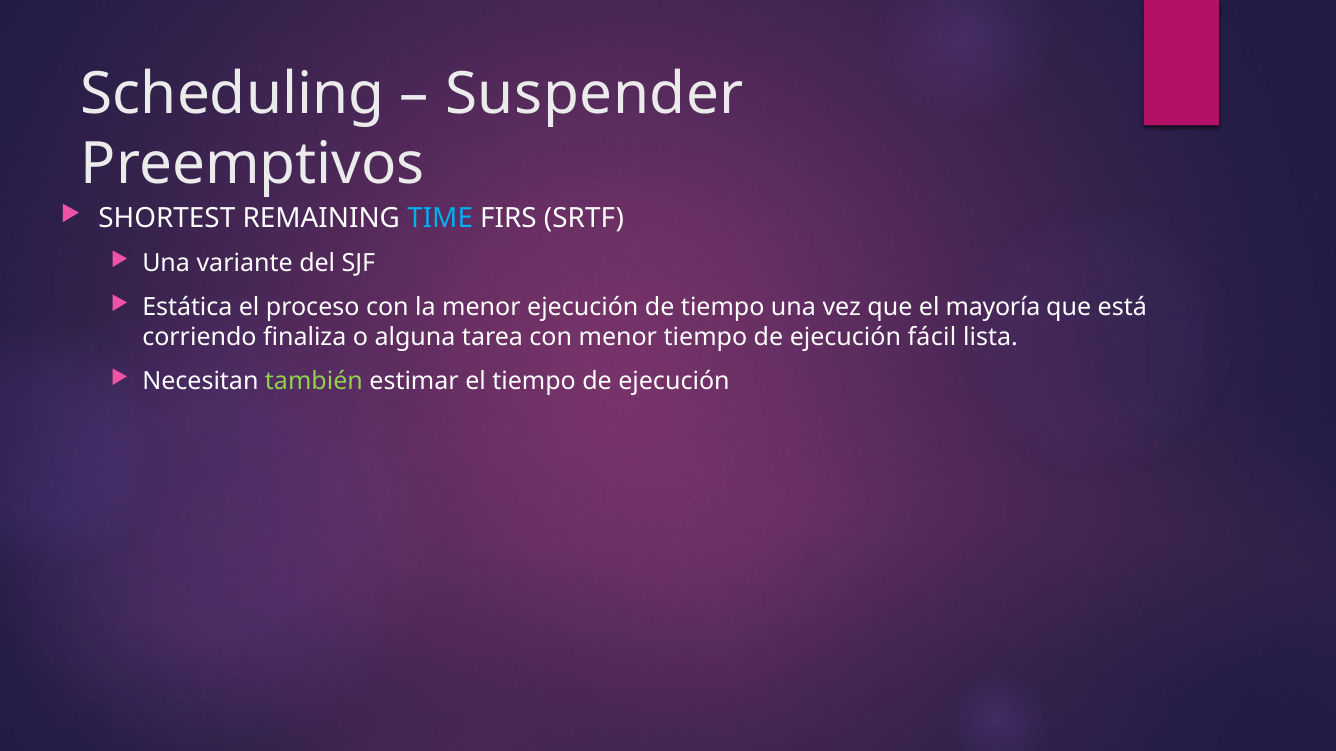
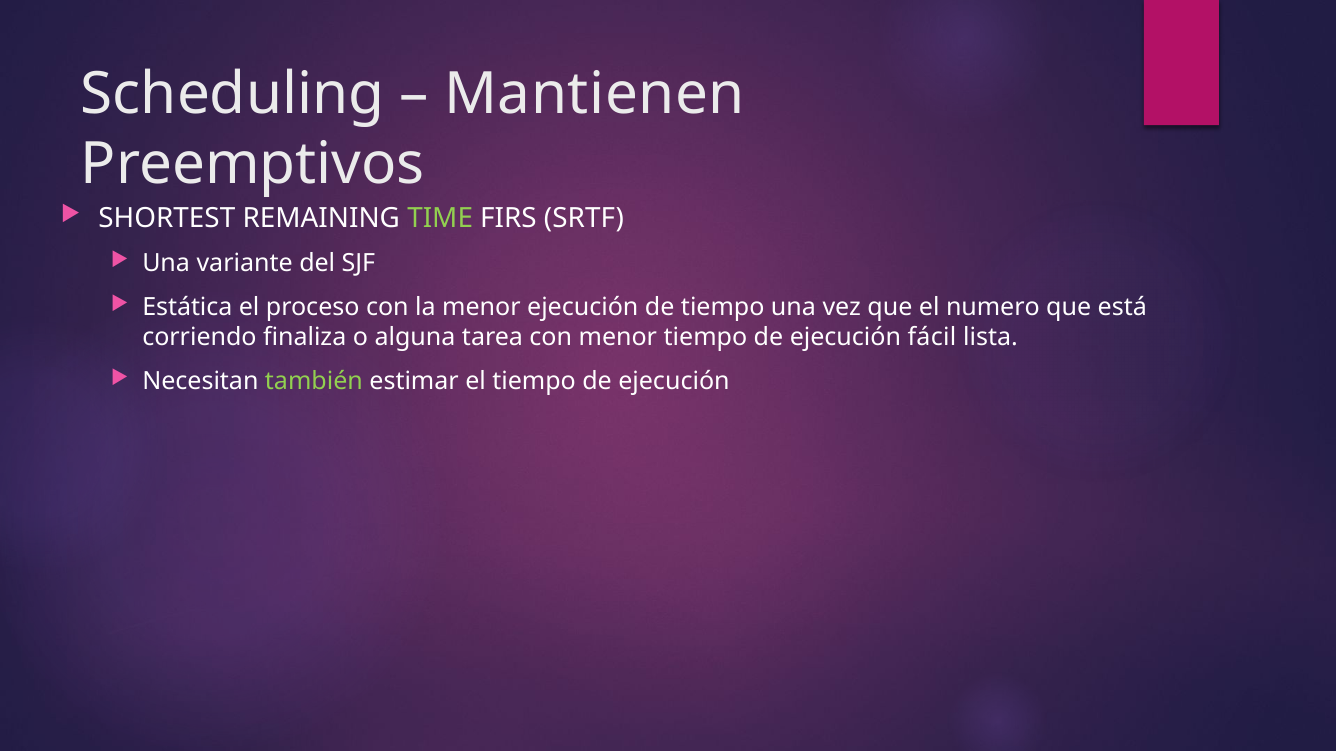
Suspender: Suspender -> Mantienen
TIME colour: light blue -> light green
mayoría: mayoría -> numero
